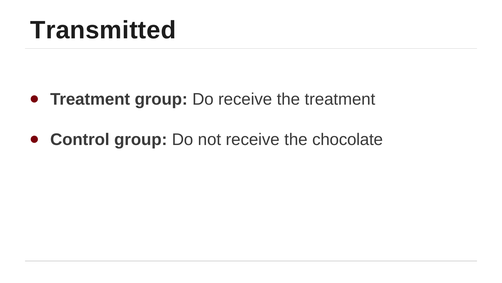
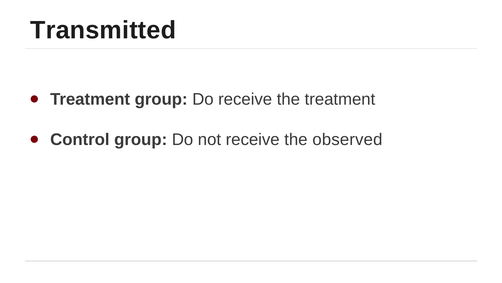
chocolate: chocolate -> observed
